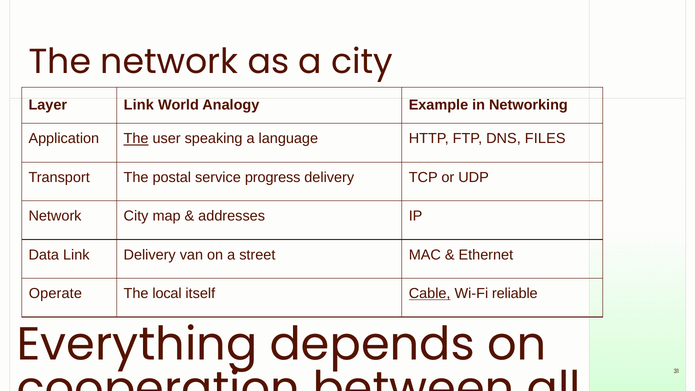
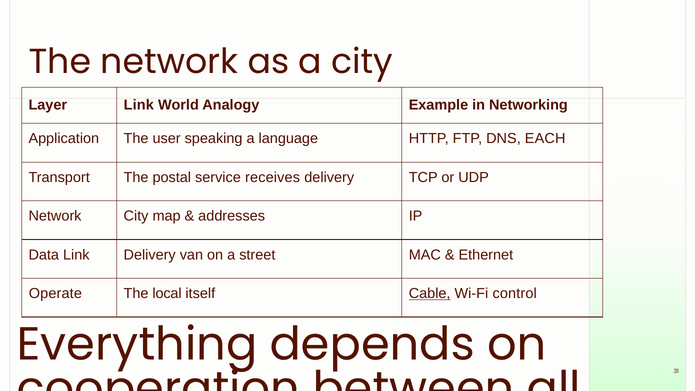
The at (136, 139) underline: present -> none
FILES: FILES -> EACH
progress: progress -> receives
reliable: reliable -> control
